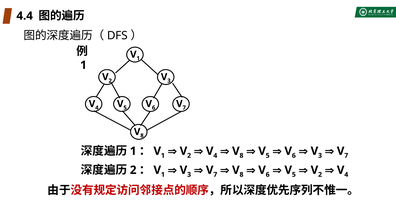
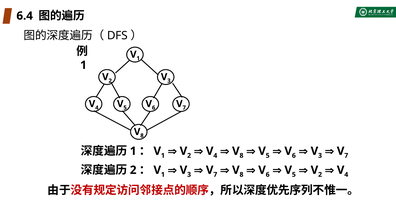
4.4: 4.4 -> 6.4
